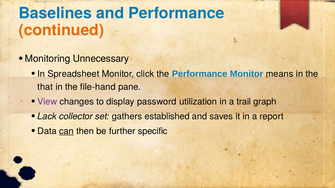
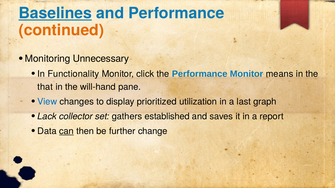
Baselines underline: none -> present
Spreadsheet: Spreadsheet -> Functionality
file-hand: file-hand -> will-hand
View colour: purple -> blue
password: password -> prioritized
trail: trail -> last
specific: specific -> change
